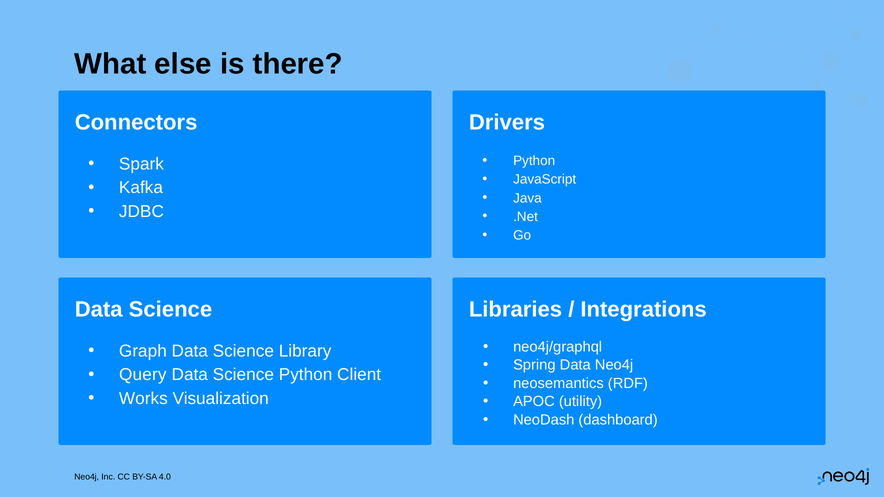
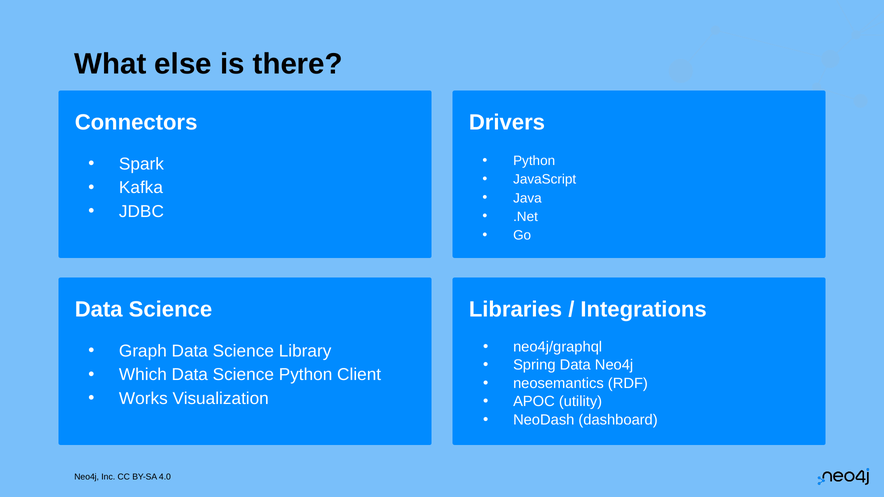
Query: Query -> Which
